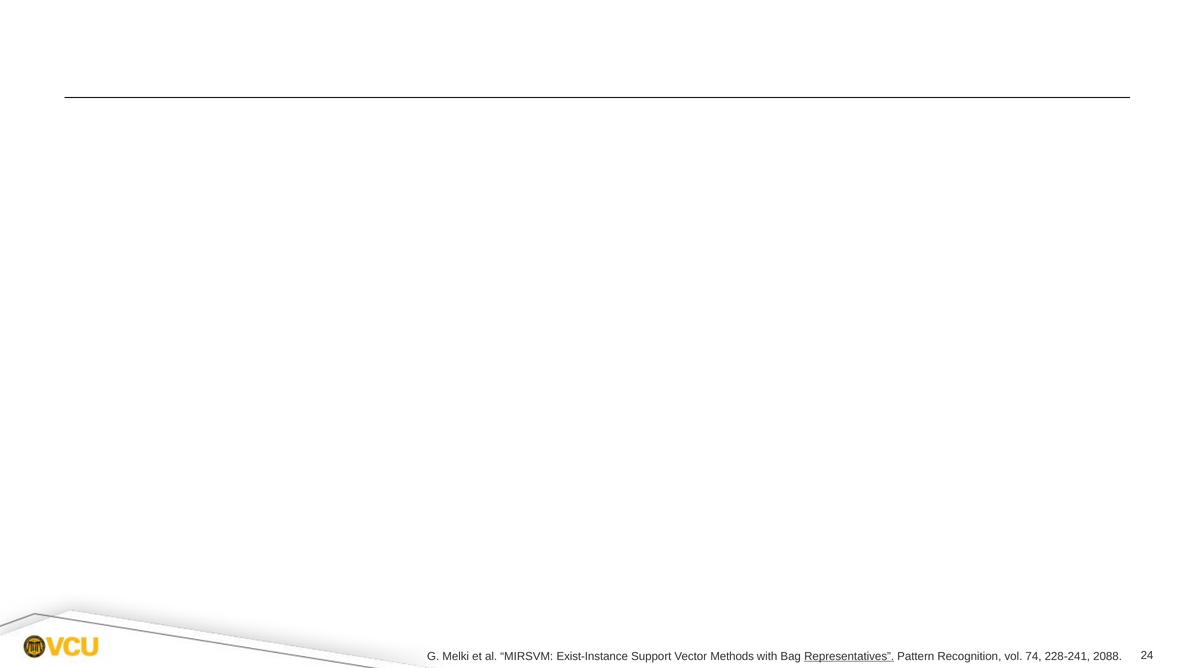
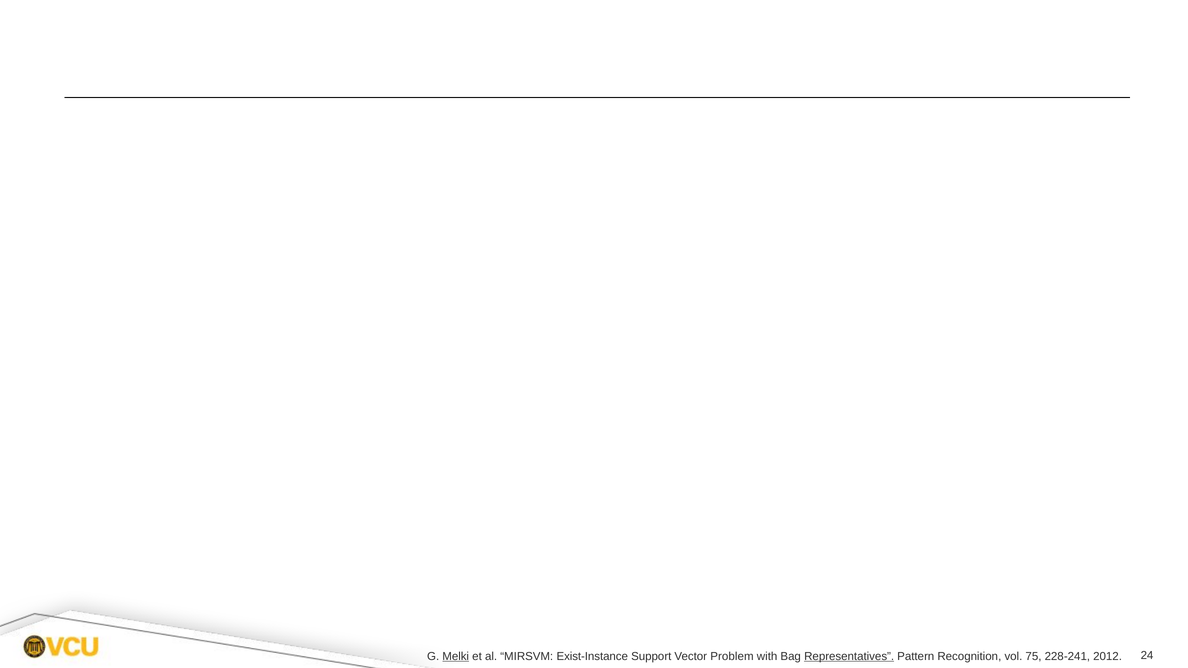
Melki underline: none -> present
Methods: Methods -> Problem
74: 74 -> 75
2088: 2088 -> 2012
